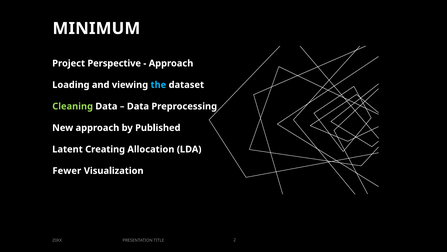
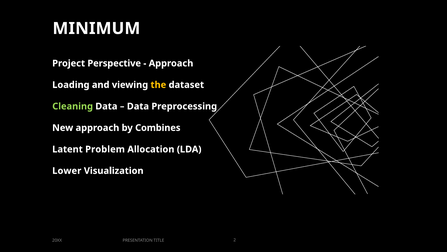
the colour: light blue -> yellow
Published: Published -> Combines
Creating: Creating -> Problem
Fewer: Fewer -> Lower
